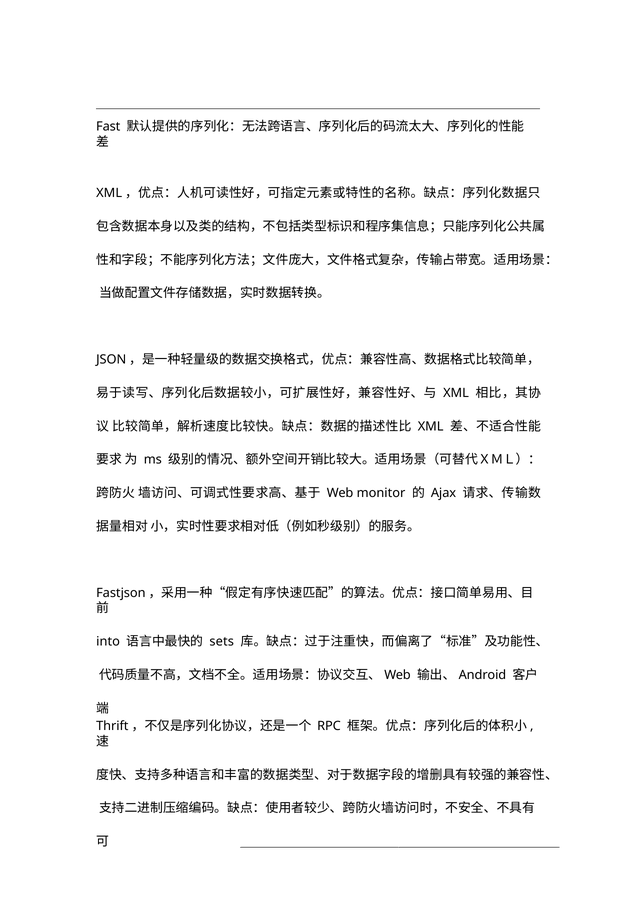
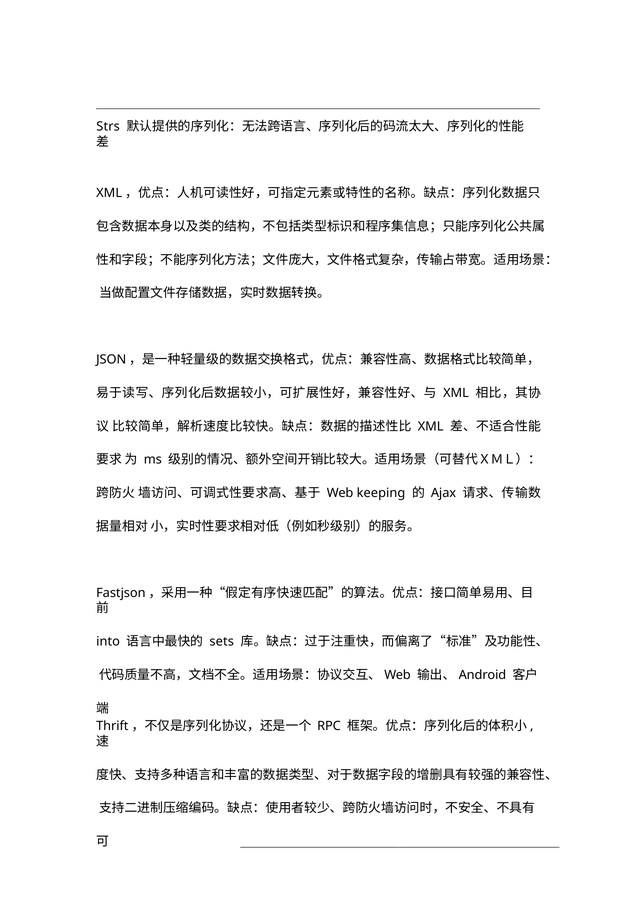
Fast: Fast -> Strs
monitor: monitor -> keeping
